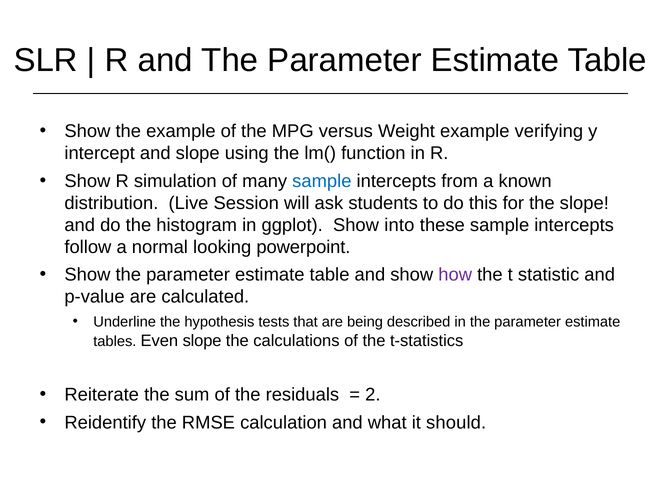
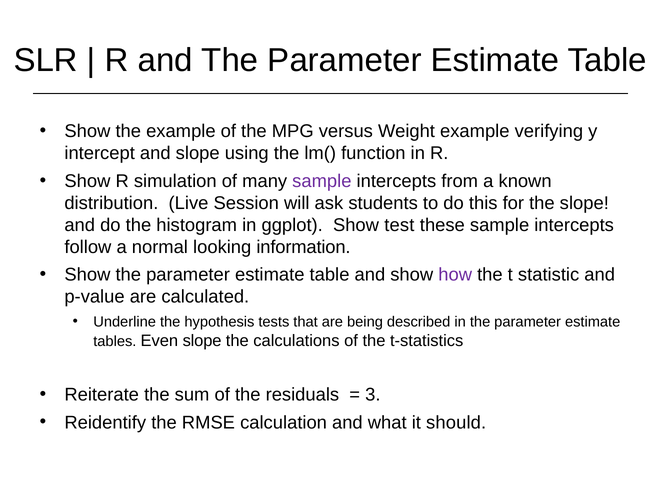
sample at (322, 181) colour: blue -> purple
into: into -> test
powerpoint: powerpoint -> information
2: 2 -> 3
